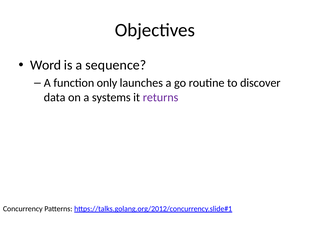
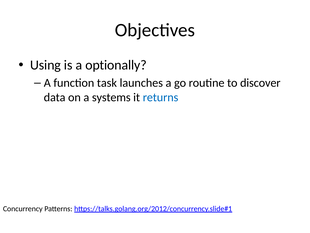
Word: Word -> Using
sequence: sequence -> optionally
only: only -> task
returns colour: purple -> blue
